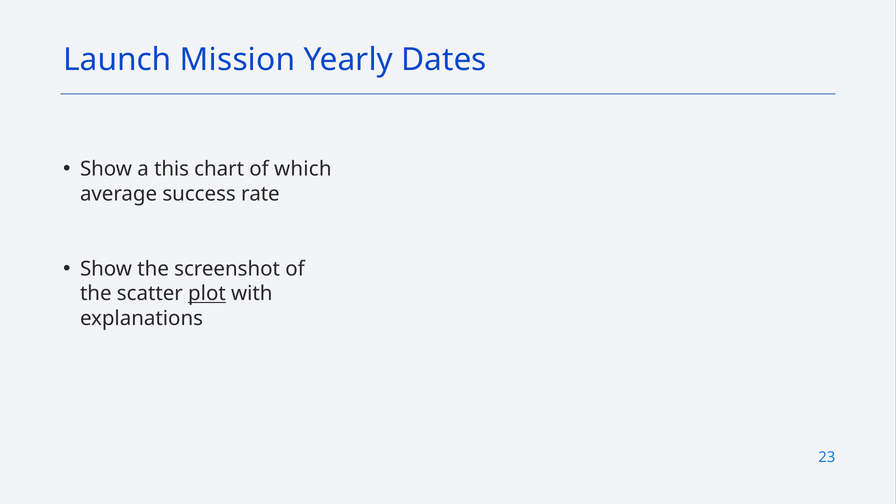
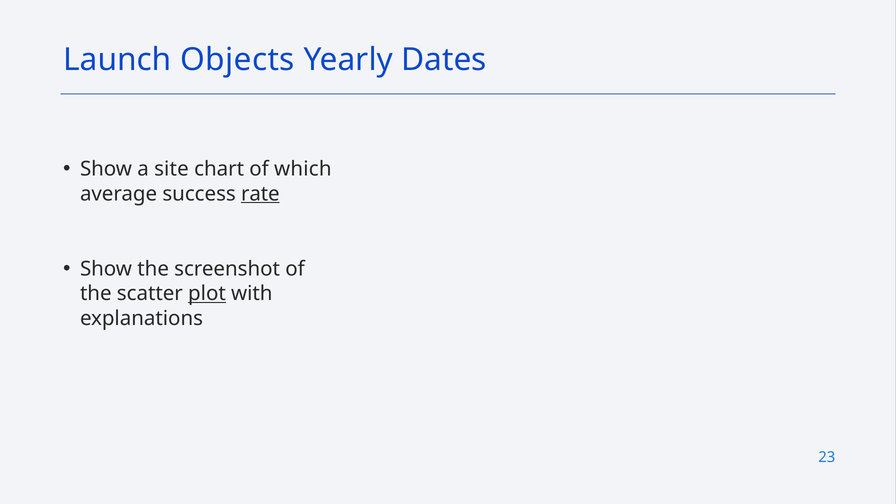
Mission: Mission -> Objects
this: this -> site
rate underline: none -> present
